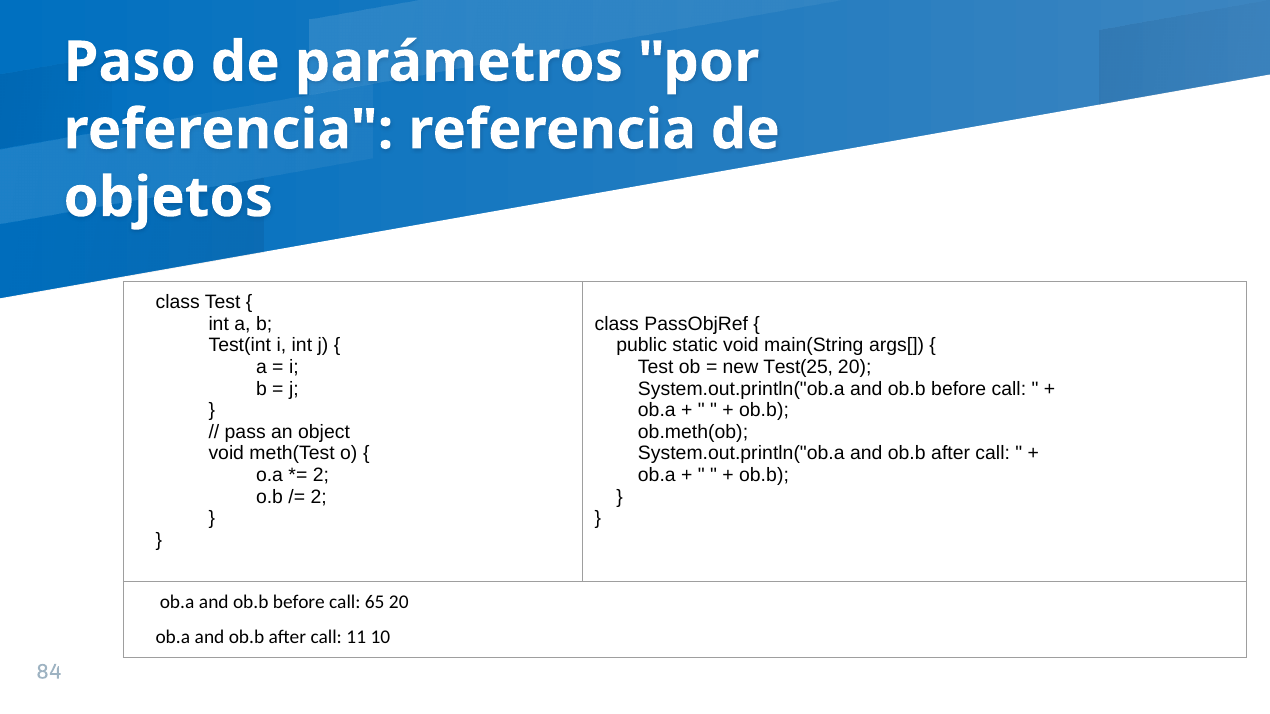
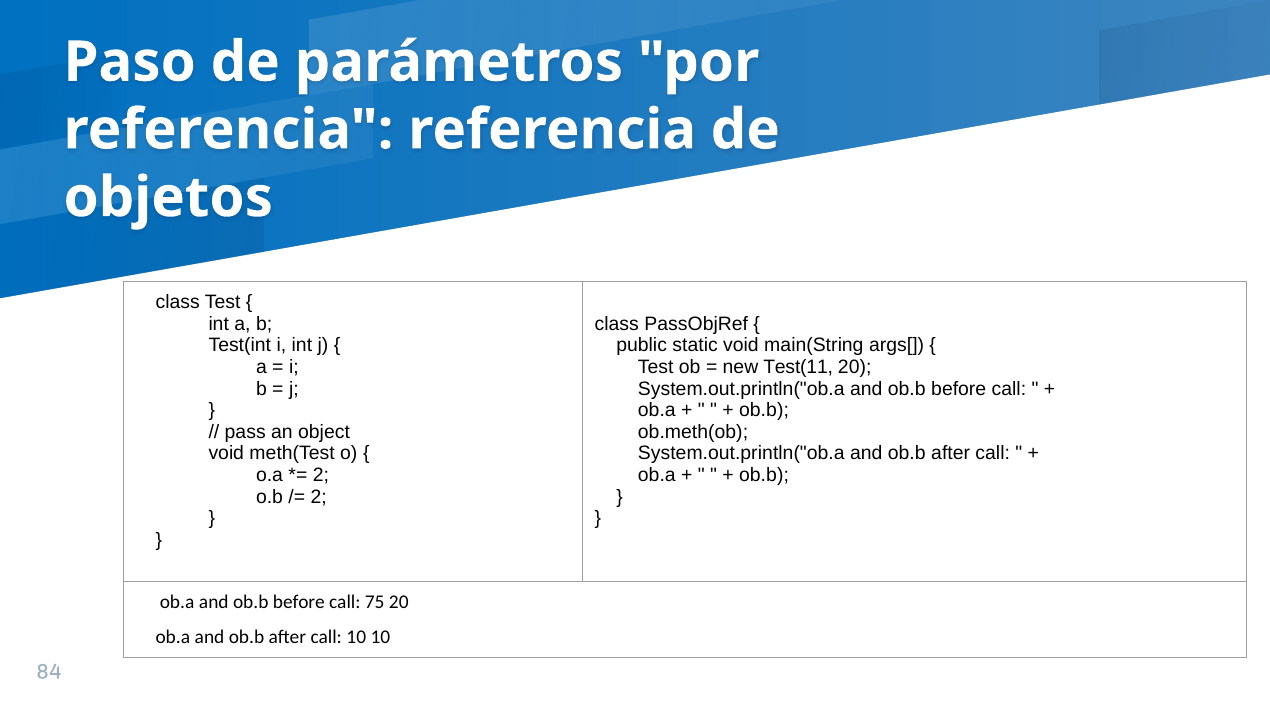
Test(25: Test(25 -> Test(11
65: 65 -> 75
call 11: 11 -> 10
